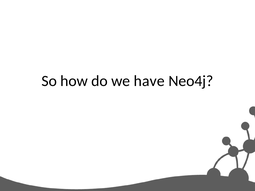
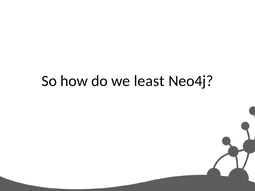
have: have -> least
